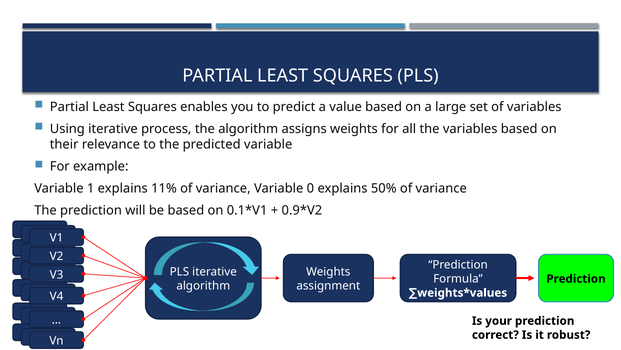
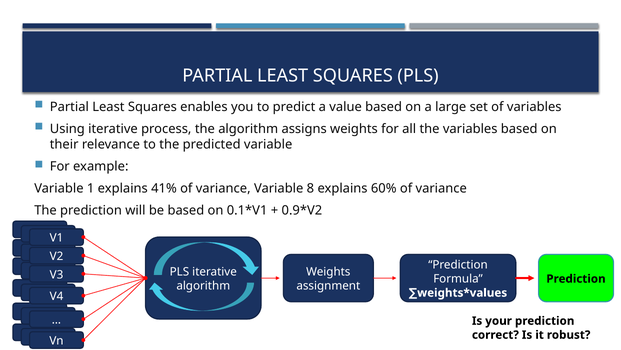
11%: 11% -> 41%
0: 0 -> 8
50%: 50% -> 60%
